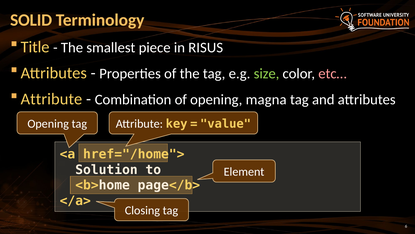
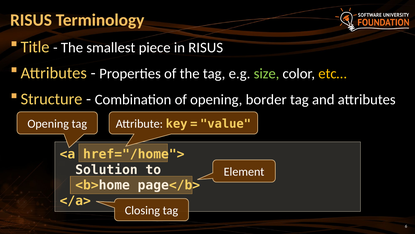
SOLID at (31, 20): SOLID -> RISUS
etc… colour: pink -> yellow
Attribute at (51, 99): Attribute -> Structure
magna: magna -> border
